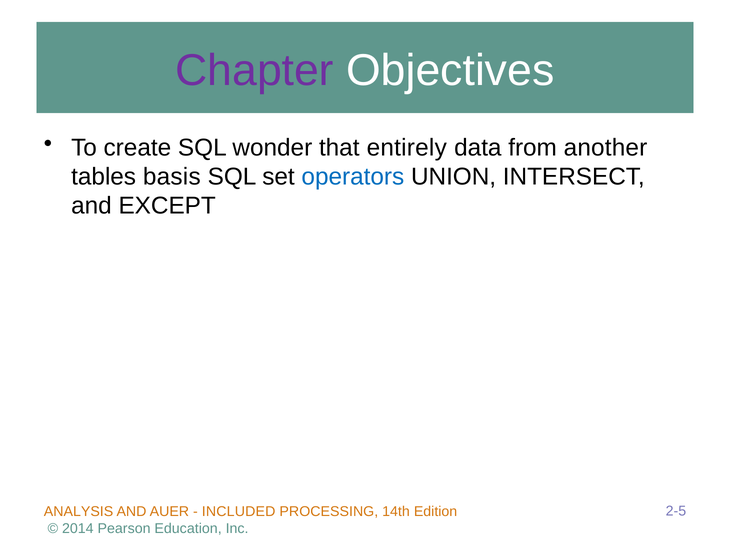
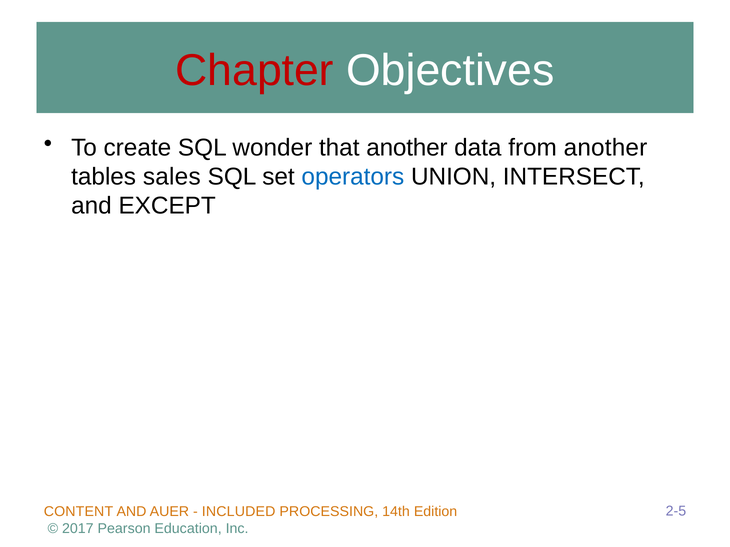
Chapter colour: purple -> red
that entirely: entirely -> another
basis: basis -> sales
ANALYSIS: ANALYSIS -> CONTENT
2014: 2014 -> 2017
